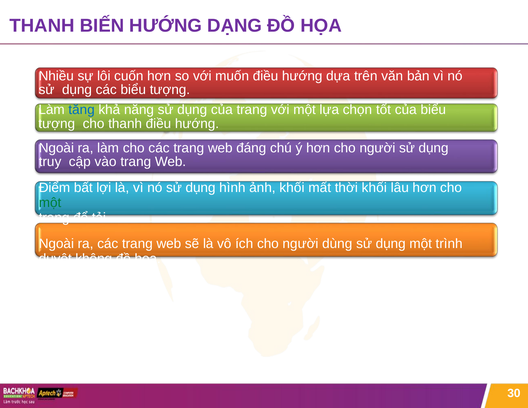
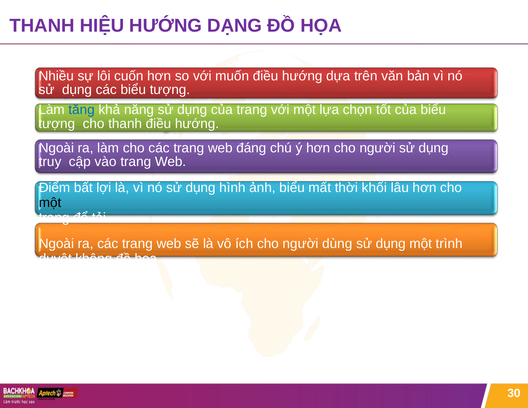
BIẾN: BIẾN -> HIỆU
ảnh khối: khối -> biểu
một at (50, 203) colour: green -> black
